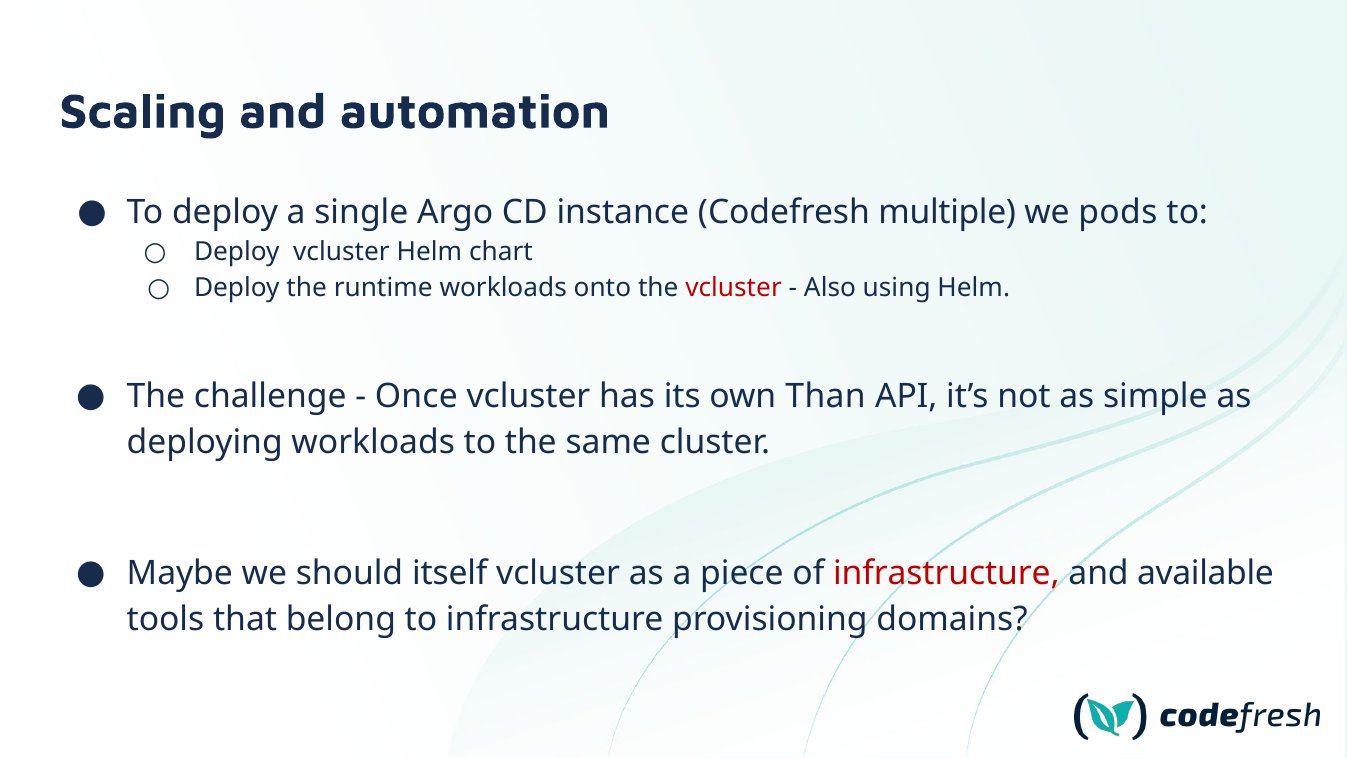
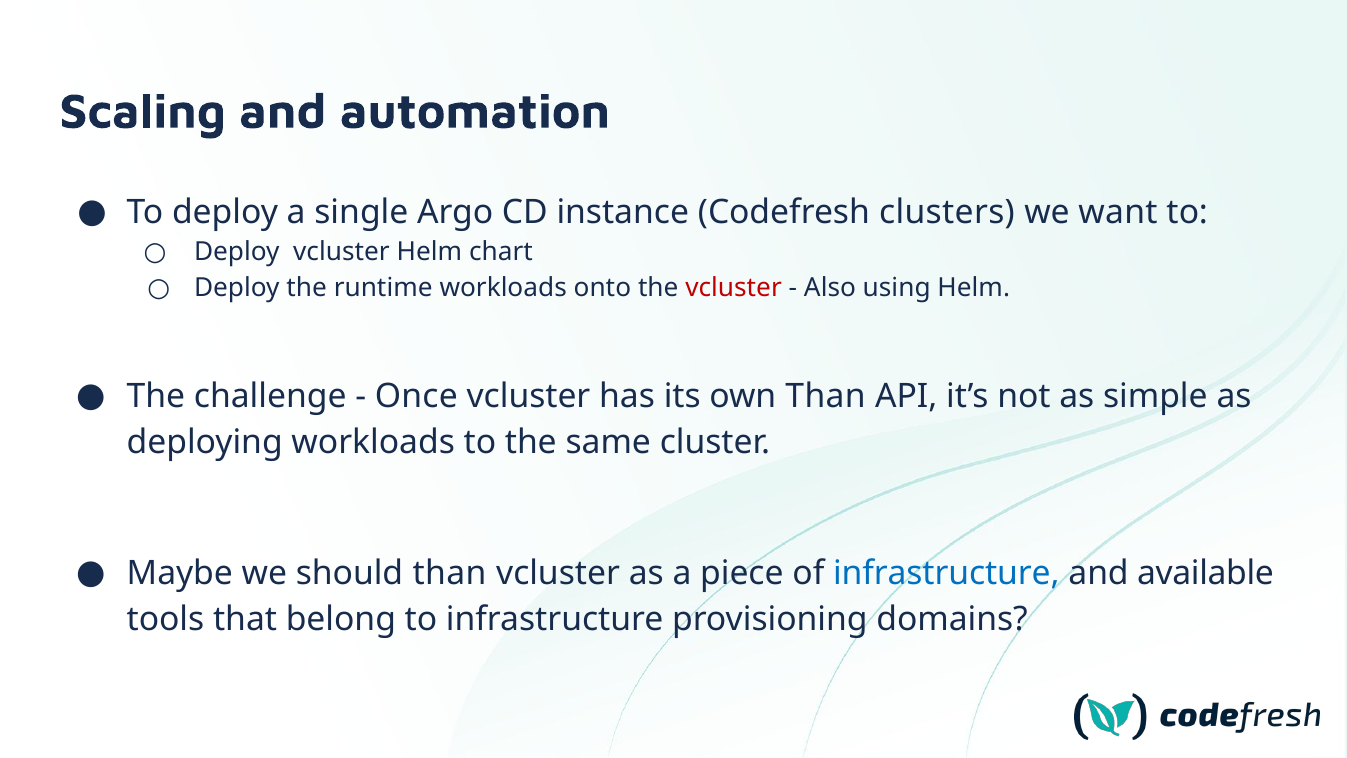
multiple: multiple -> clusters
pods: pods -> want
should itself: itself -> than
infrastructure at (946, 573) colour: red -> blue
